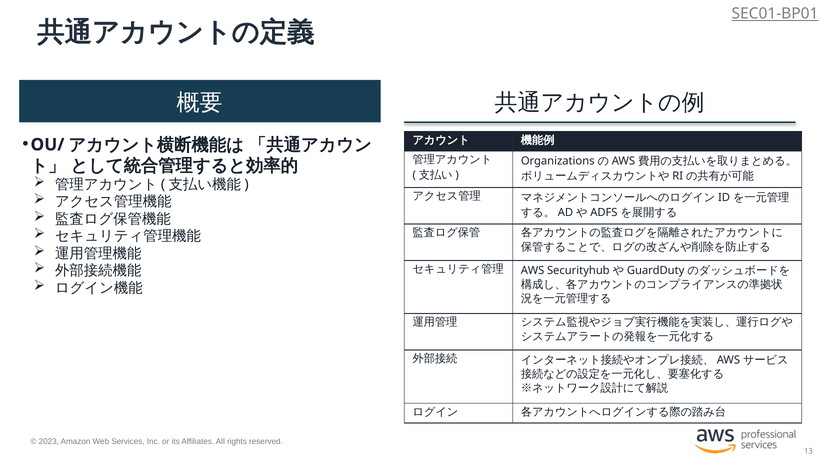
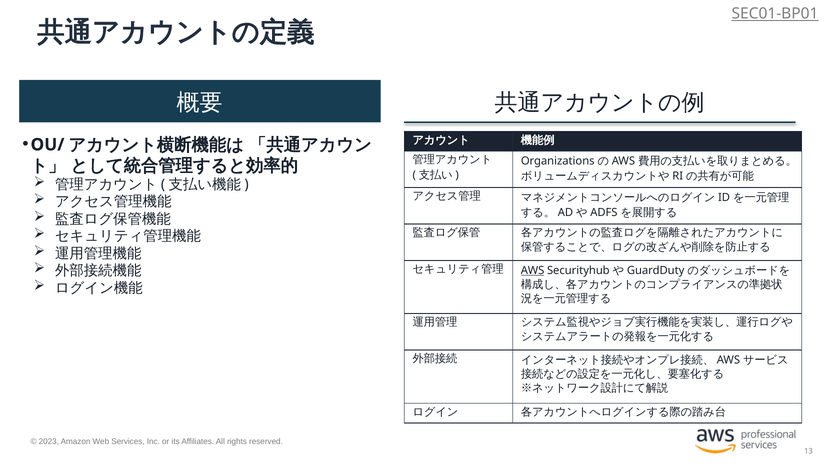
AWS underline: none -> present
